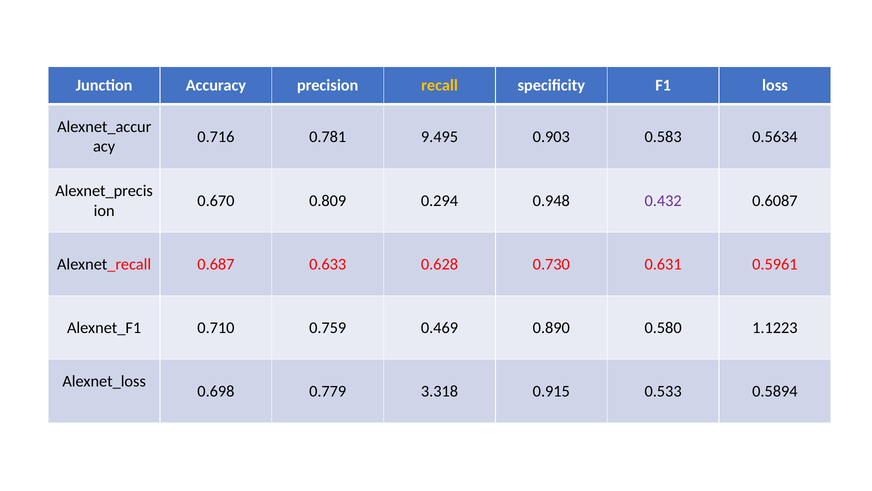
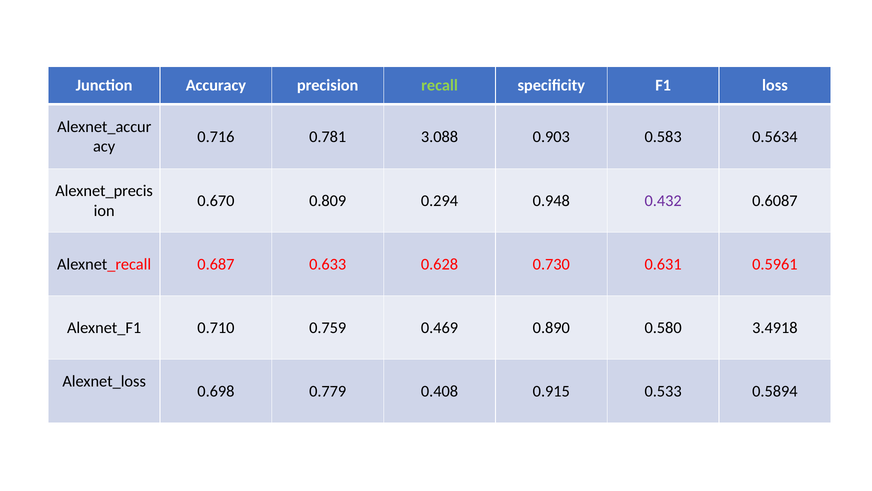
recall colour: yellow -> light green
9.495: 9.495 -> 3.088
1.1223: 1.1223 -> 3.4918
3.318: 3.318 -> 0.408
